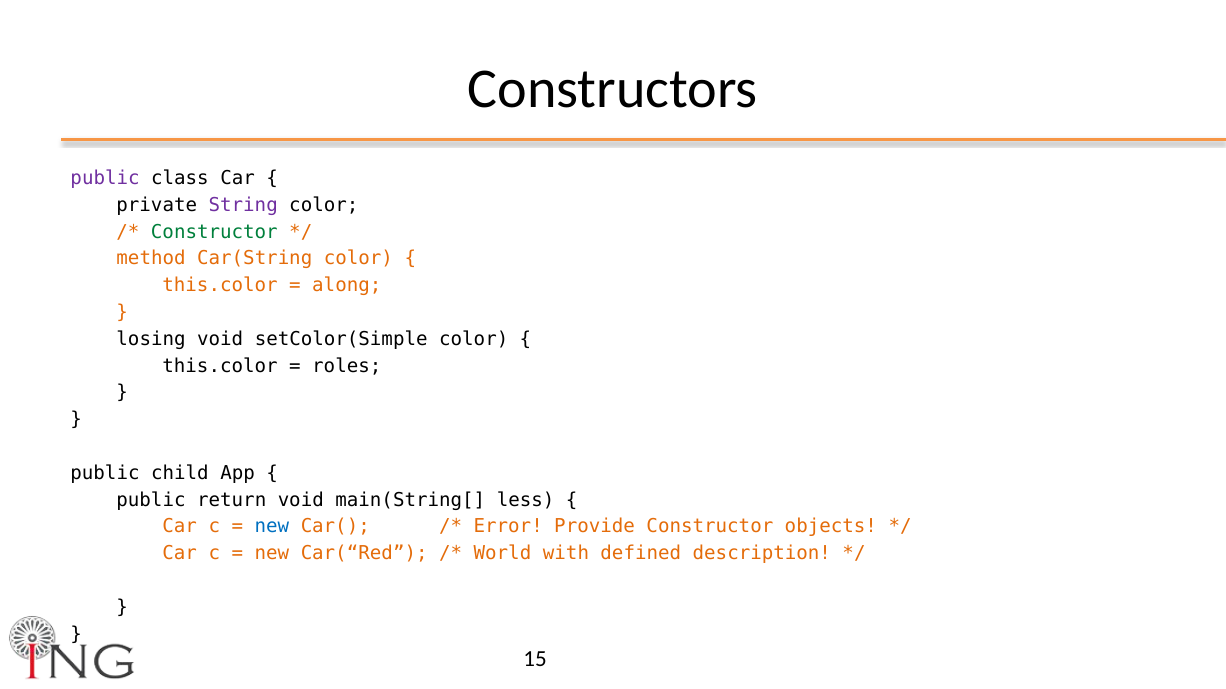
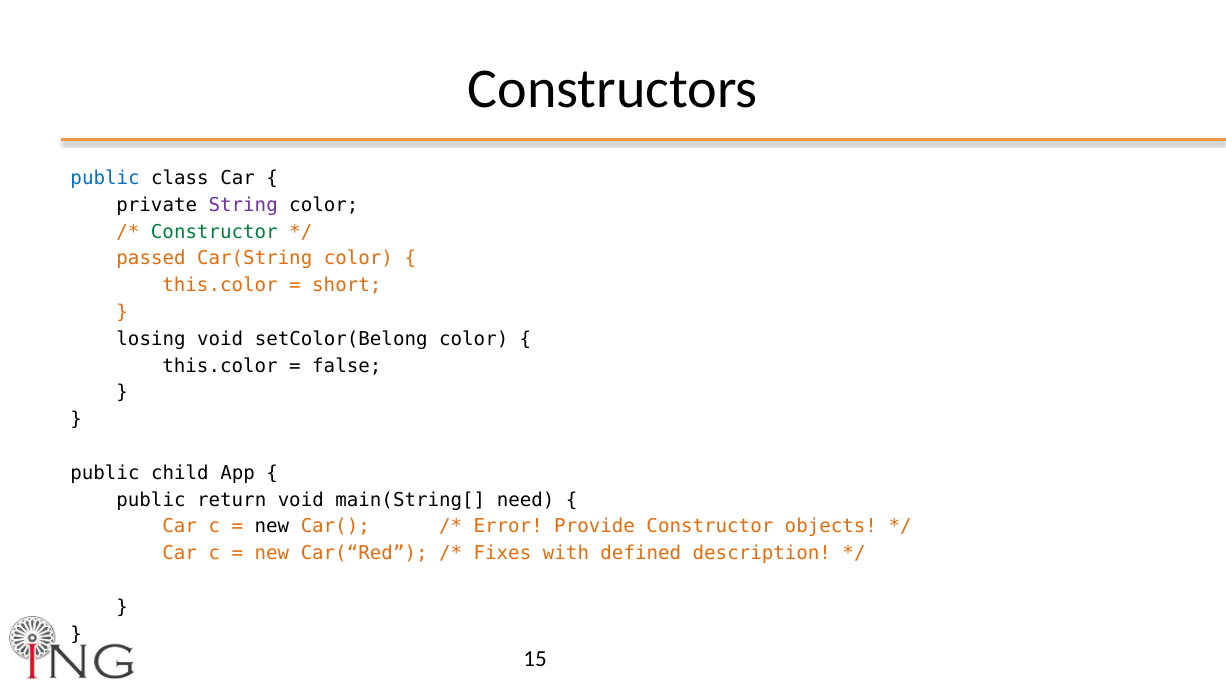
public at (105, 178) colour: purple -> blue
method: method -> passed
along: along -> short
setColor(Simple: setColor(Simple -> setColor(Belong
roles: roles -> false
less: less -> need
new at (272, 527) colour: blue -> black
World: World -> Fixes
